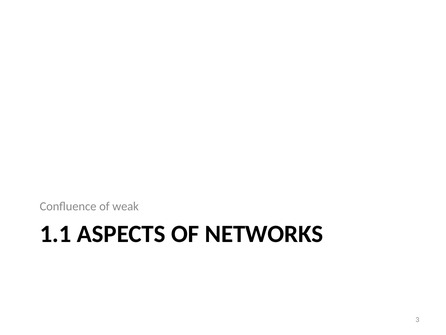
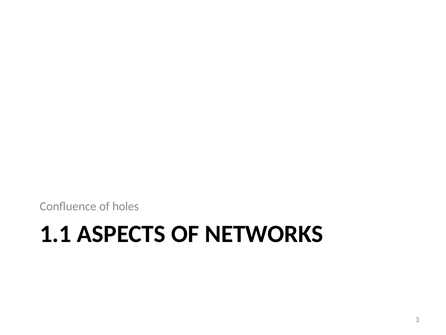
weak: weak -> holes
